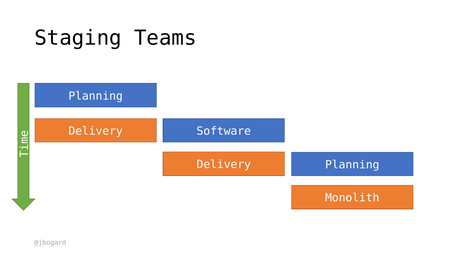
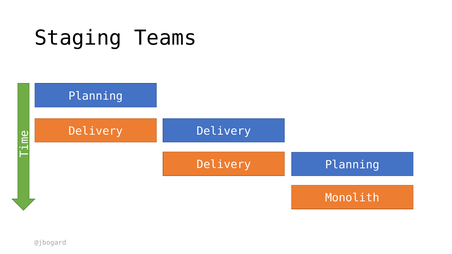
Software at (224, 131): Software -> Delivery
